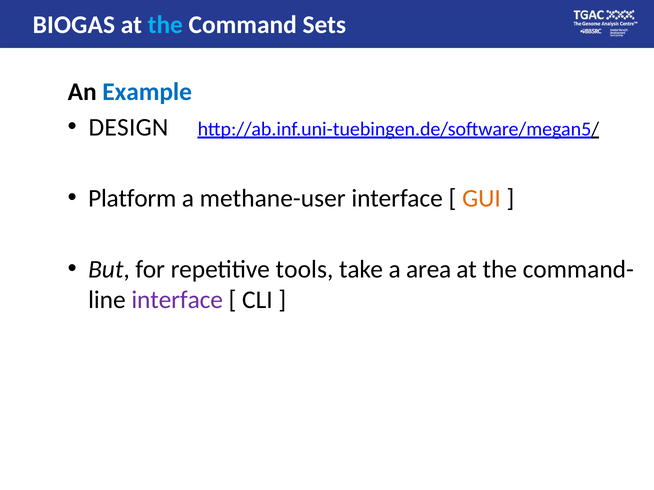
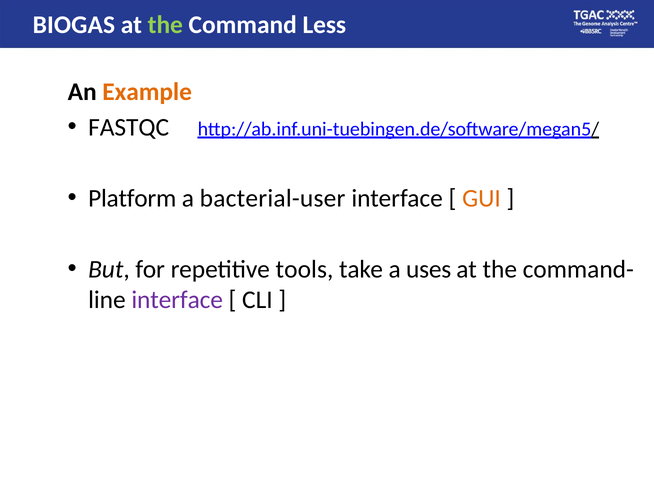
the at (165, 25) colour: light blue -> light green
Sets: Sets -> Less
Example colour: blue -> orange
DESIGN: DESIGN -> FASTQC
methane-user: methane-user -> bacterial-user
area: area -> uses
